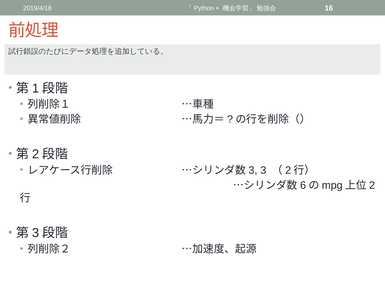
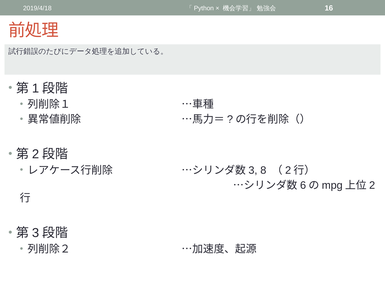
3: 3 -> 8
